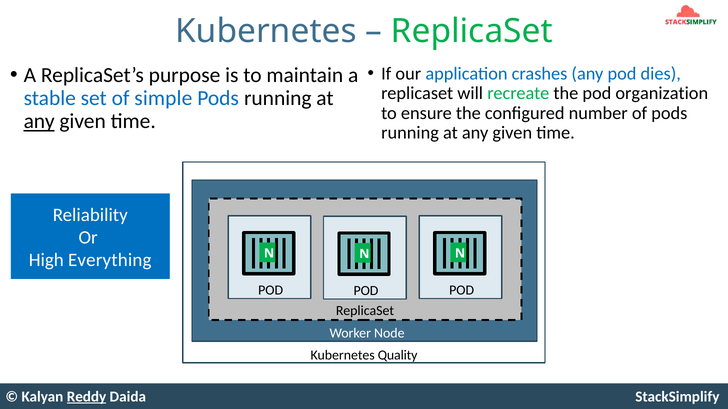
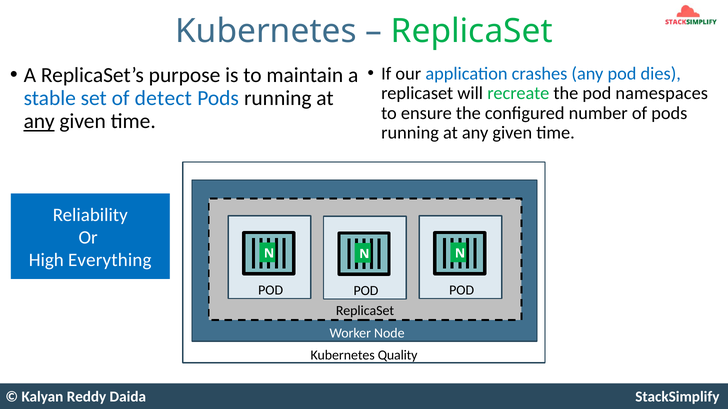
organization: organization -> namespaces
simple: simple -> detect
Reddy underline: present -> none
